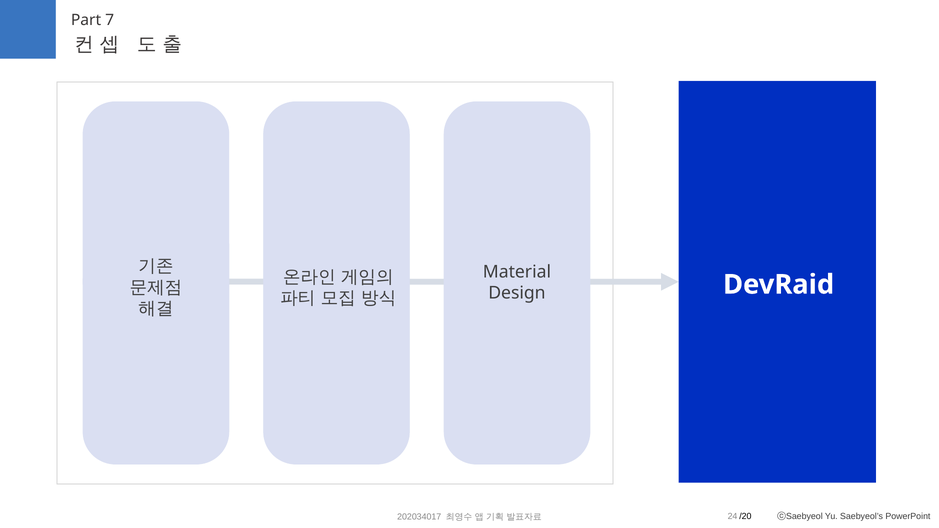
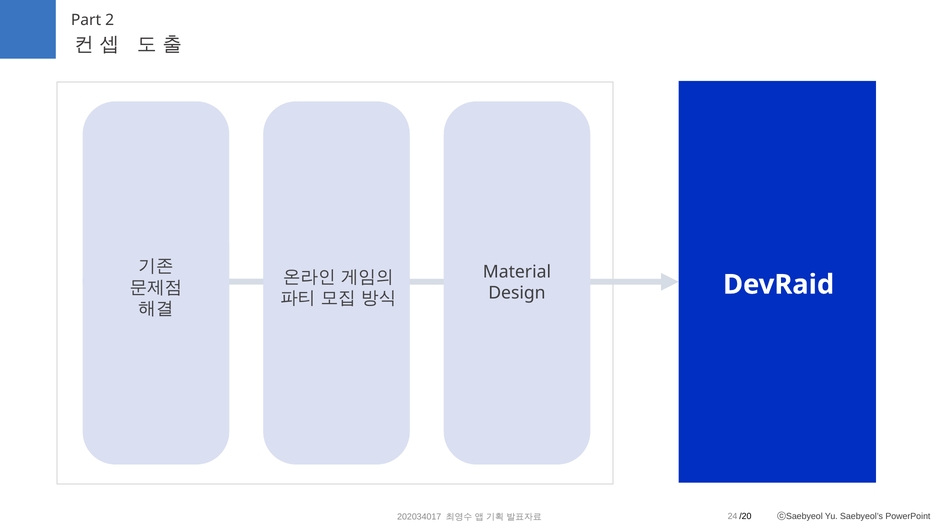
7: 7 -> 2
